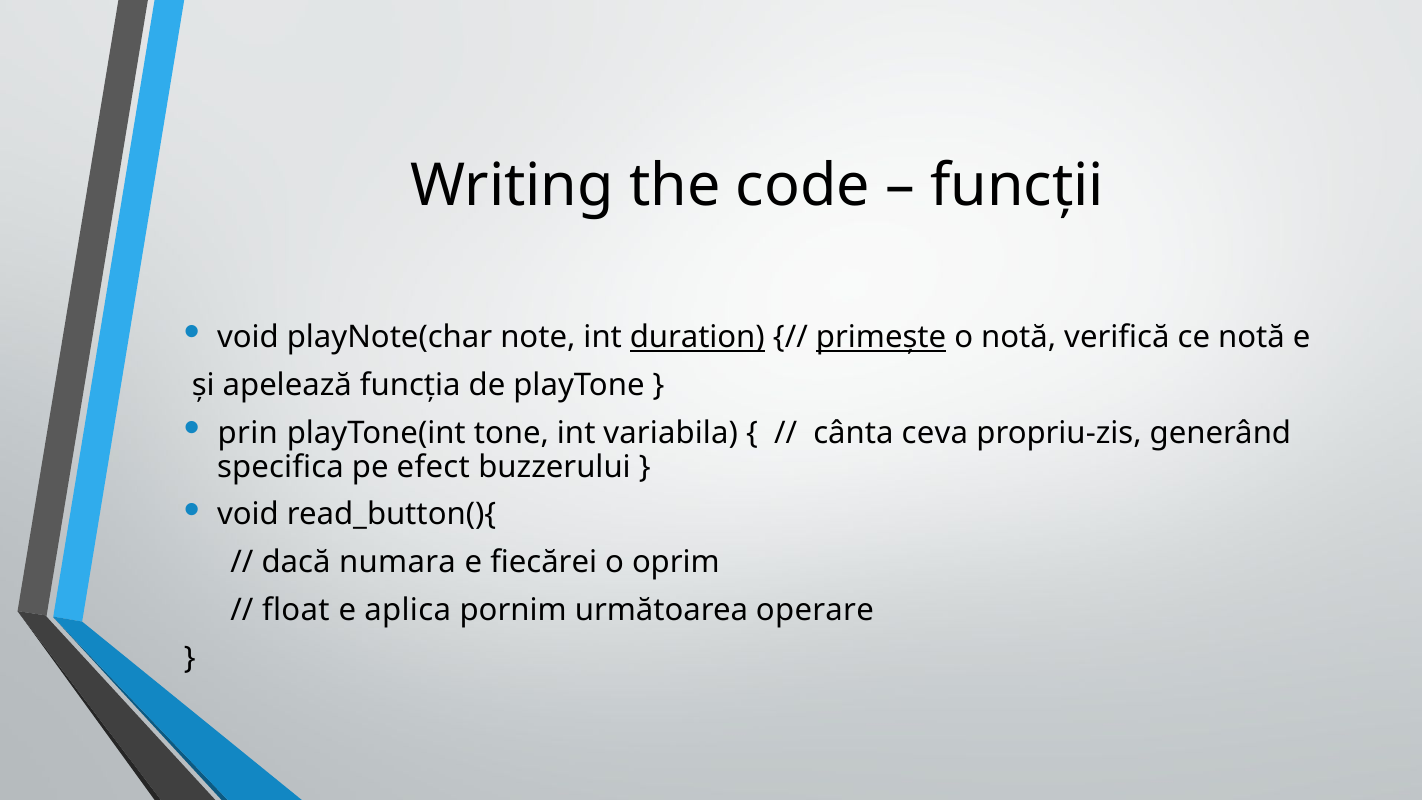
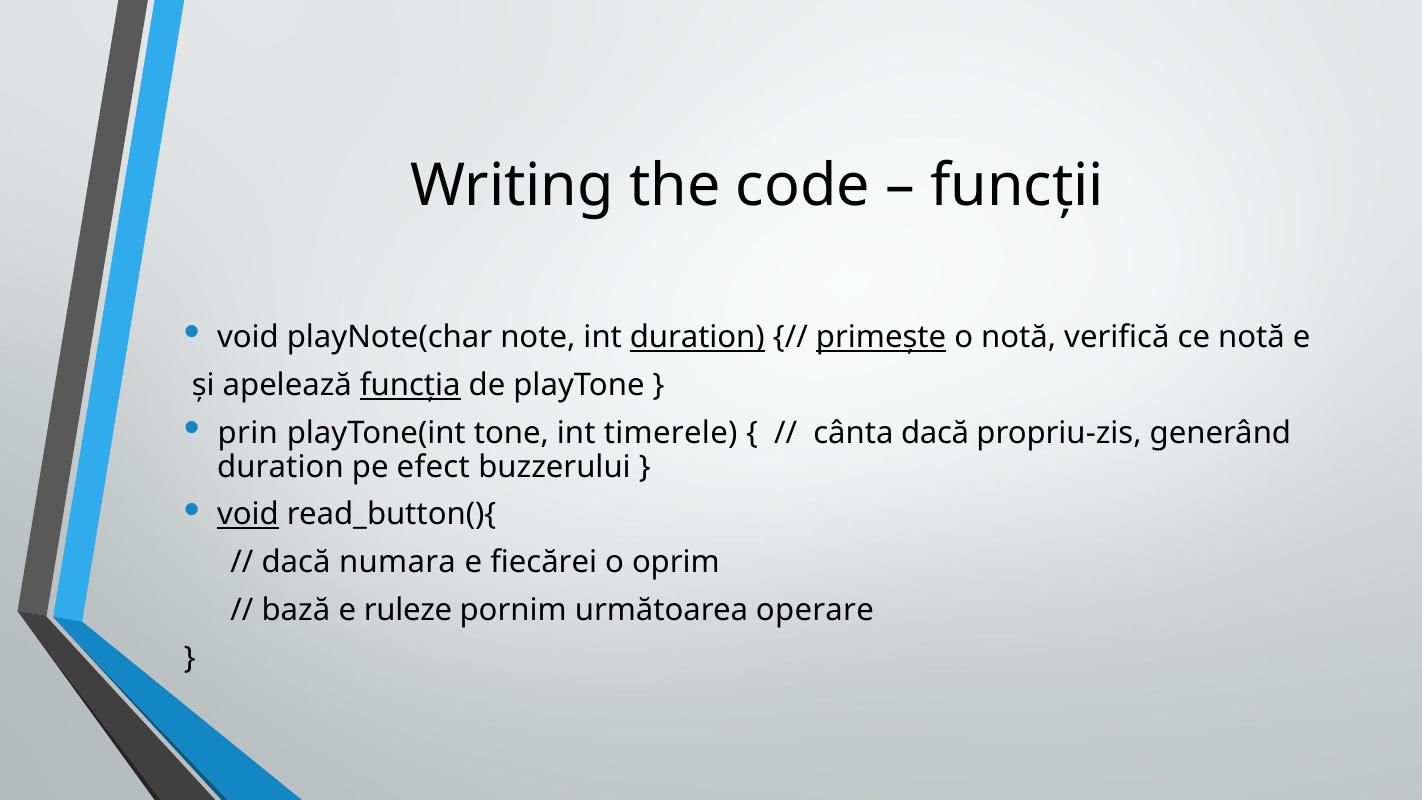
funcția underline: none -> present
variabila: variabila -> timerele
cânta ceva: ceva -> dacă
specifica at (280, 467): specifica -> duration
void at (248, 515) underline: none -> present
float: float -> bază
aplica: aplica -> ruleze
